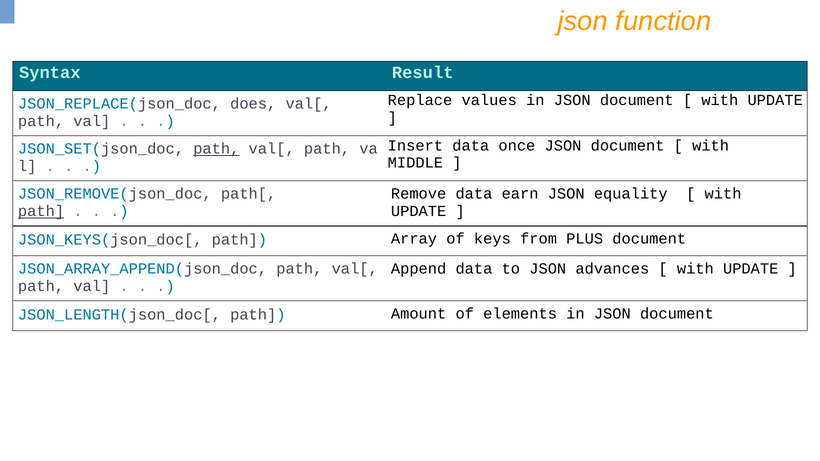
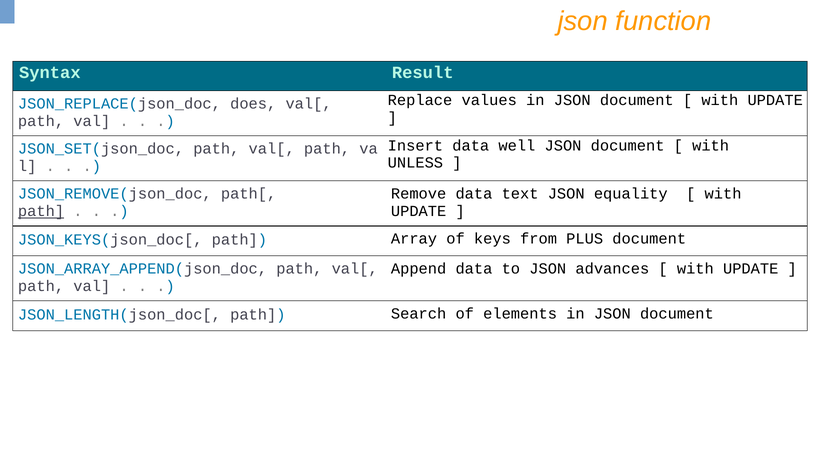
once: once -> well
path at (216, 149) underline: present -> none
MIDDLE: MIDDLE -> UNLESS
earn: earn -> text
Amount: Amount -> Search
